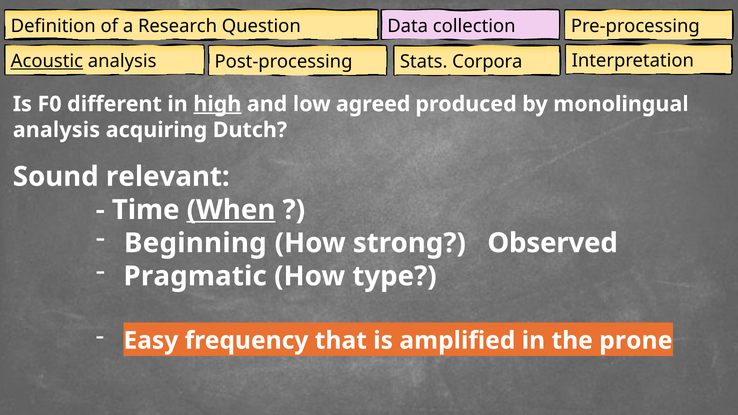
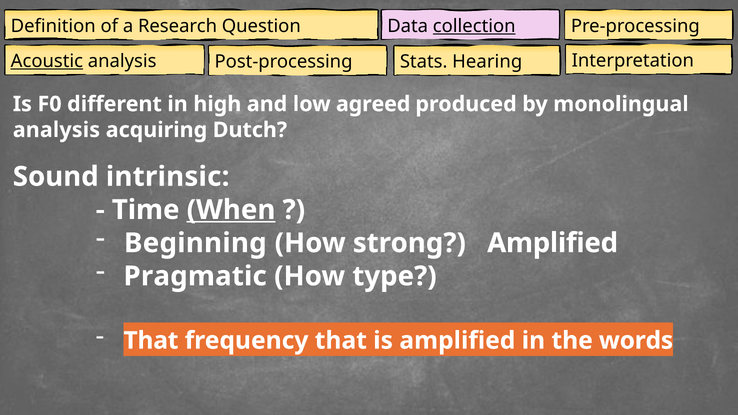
collection underline: none -> present
Corpora: Corpora -> Hearing
high underline: present -> none
relevant: relevant -> intrinsic
strong Observed: Observed -> Amplified
Easy at (151, 341): Easy -> That
prone: prone -> words
